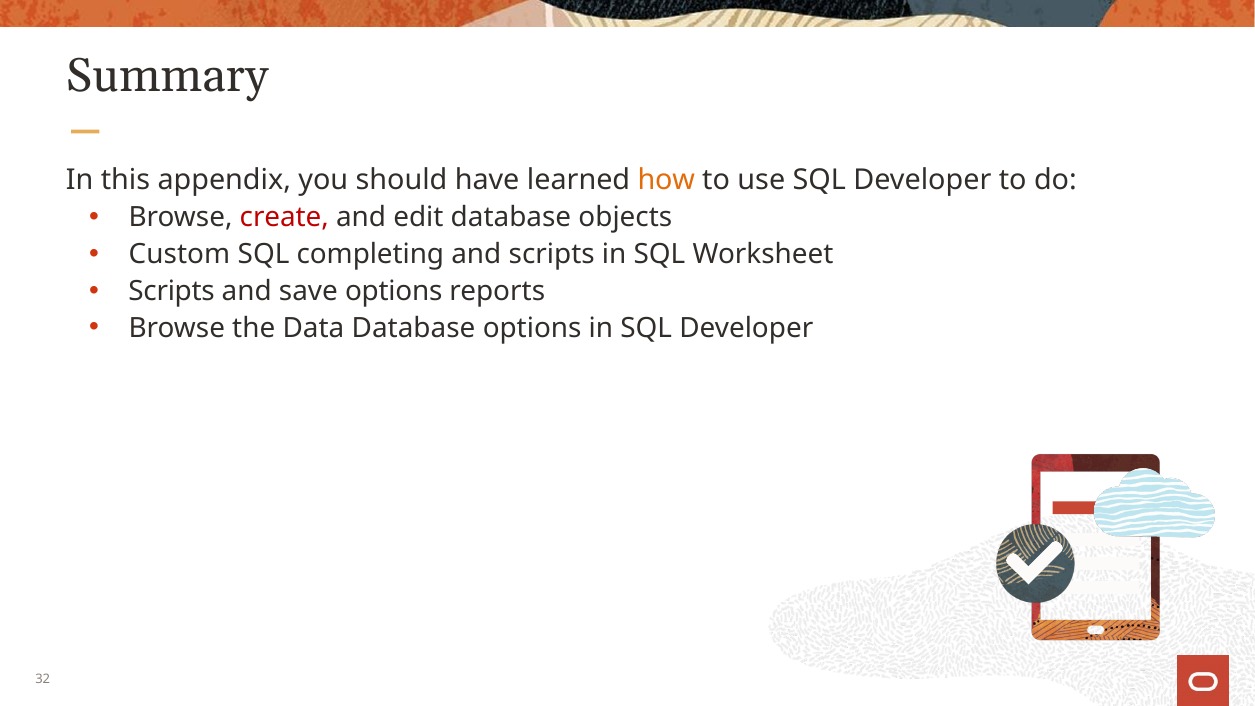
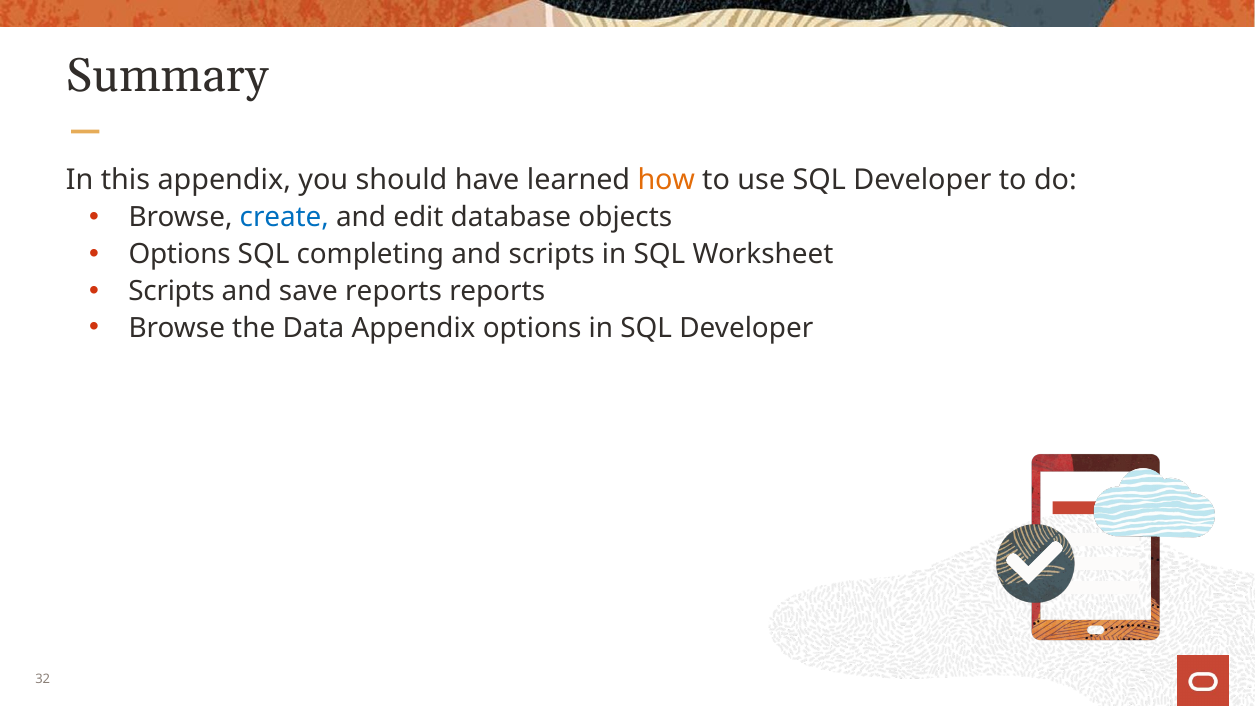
create colour: red -> blue
Custom at (179, 254): Custom -> Options
save options: options -> reports
Data Database: Database -> Appendix
